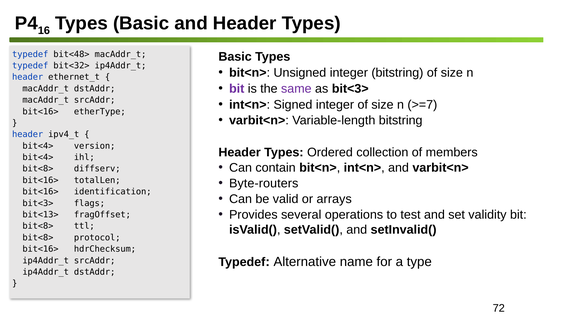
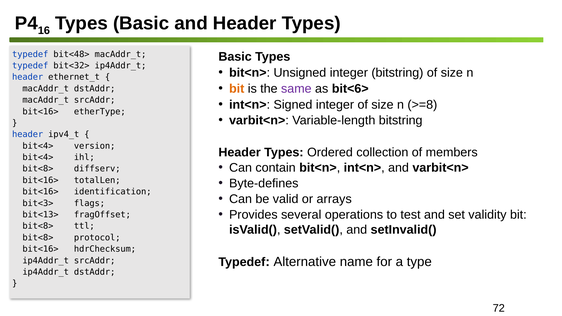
bit at (237, 89) colour: purple -> orange
as bit<3>: bit<3> -> bit<6>
>=7: >=7 -> >=8
Byte-routers: Byte-routers -> Byte-defines
